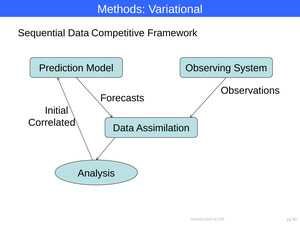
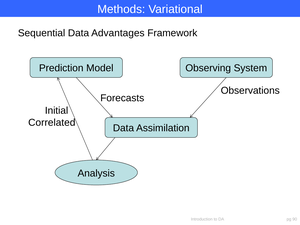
Competitive: Competitive -> Advantages
